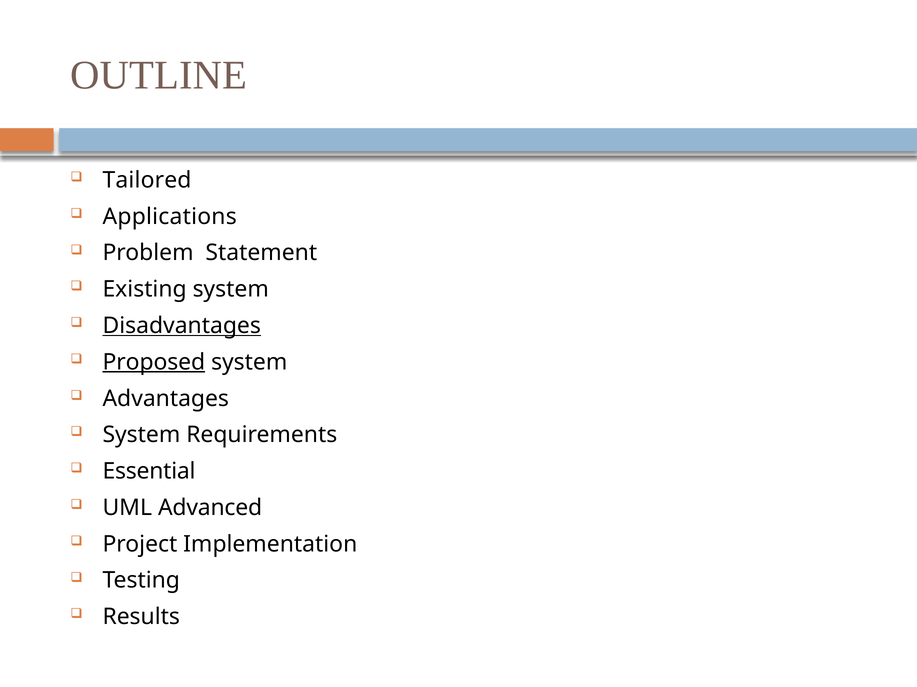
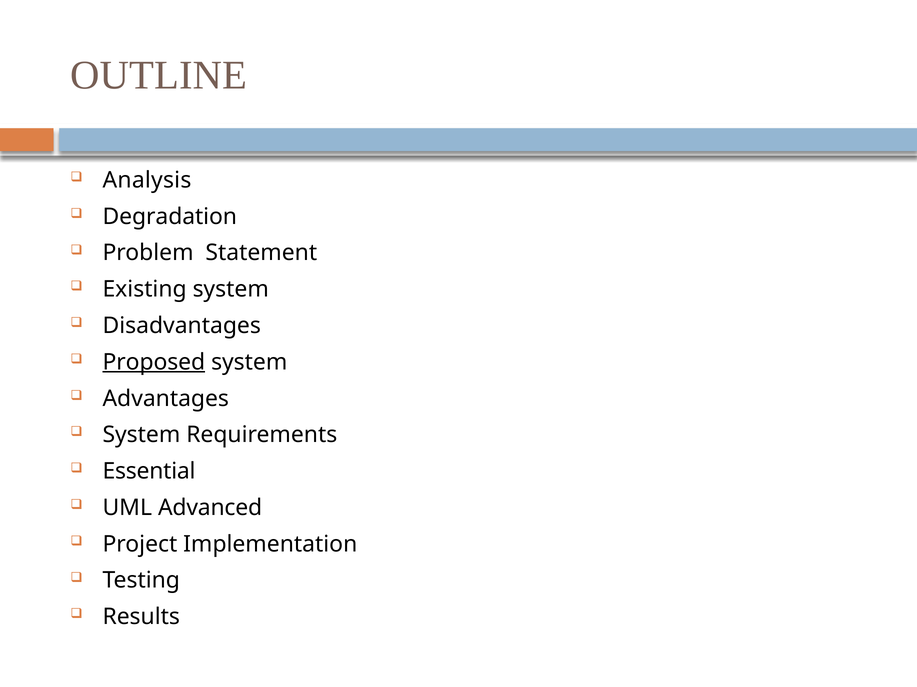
Tailored: Tailored -> Analysis
Applications: Applications -> Degradation
Disadvantages underline: present -> none
